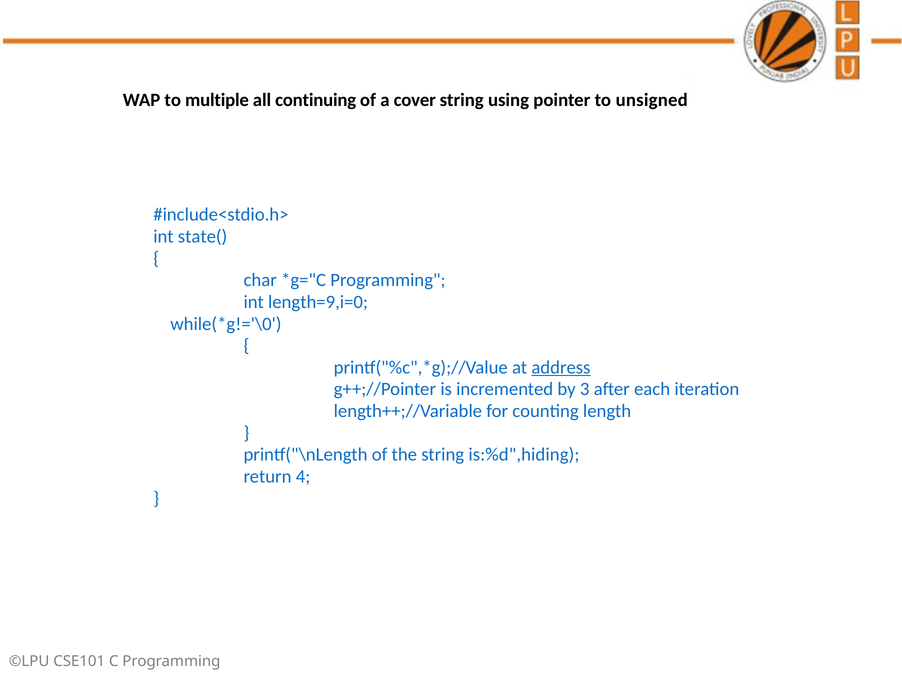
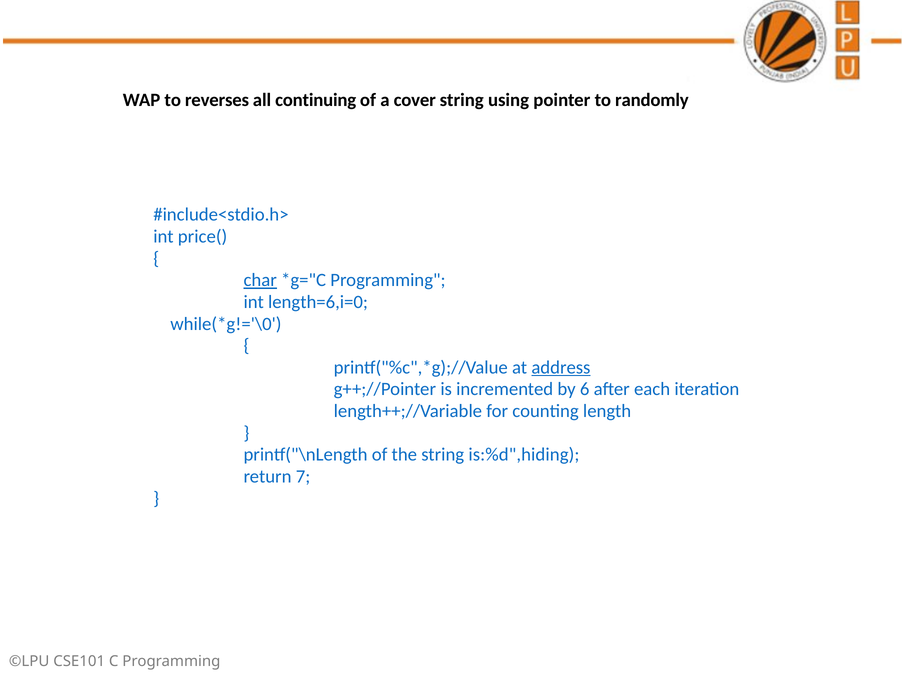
multiple: multiple -> reverses
unsigned: unsigned -> randomly
state(: state( -> price(
char underline: none -> present
length=9,i=0: length=9,i=0 -> length=6,i=0
3: 3 -> 6
4: 4 -> 7
